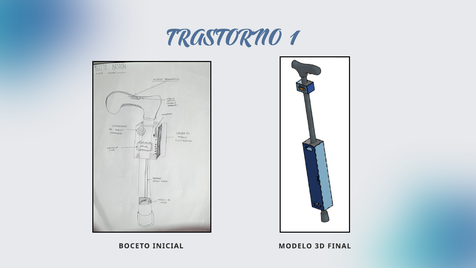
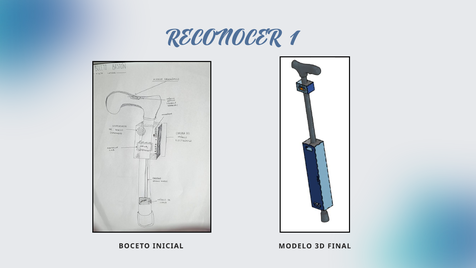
TRASTORNO: TRASTORNO -> RECONOCER
